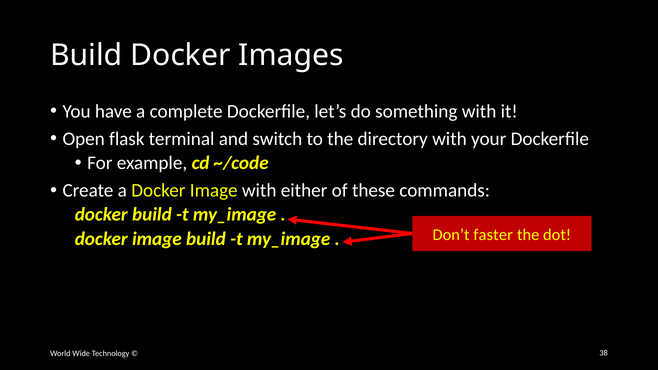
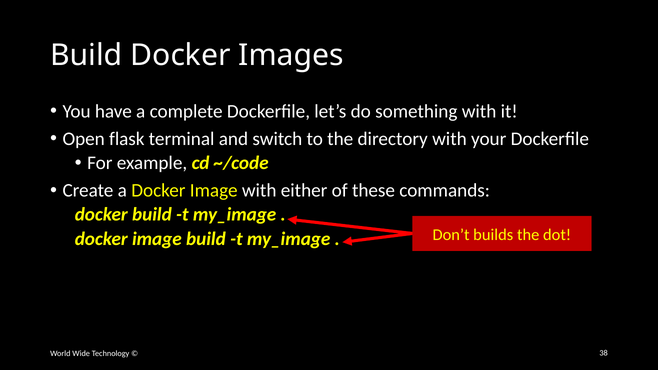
faster: faster -> builds
